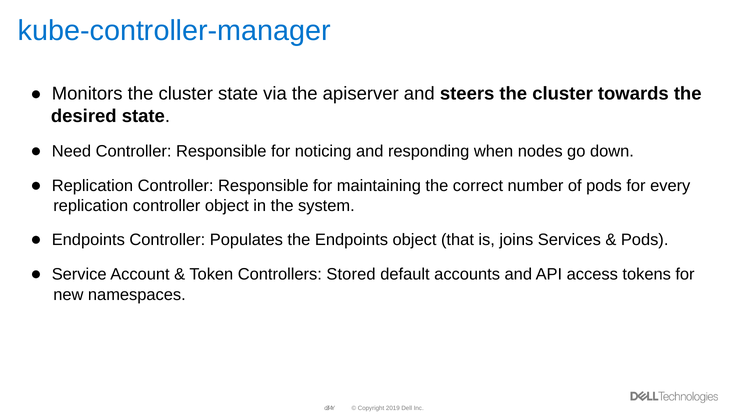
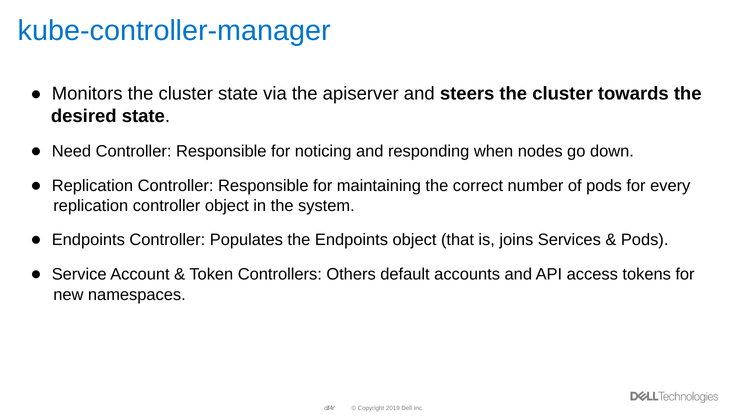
Stored: Stored -> Others
